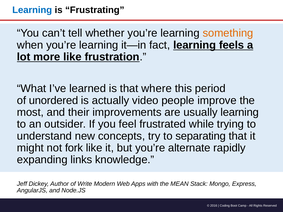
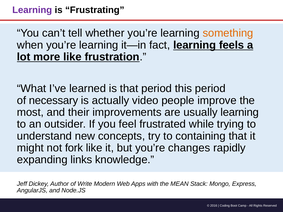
Learning at (32, 10) colour: blue -> purple
that where: where -> period
unordered: unordered -> necessary
separating: separating -> containing
alternate: alternate -> changes
